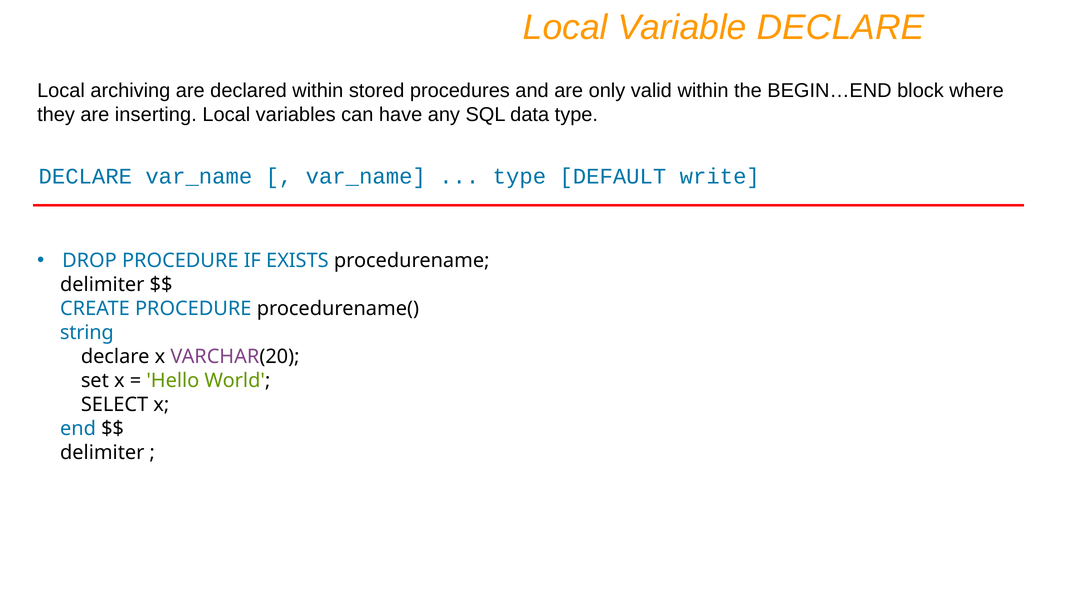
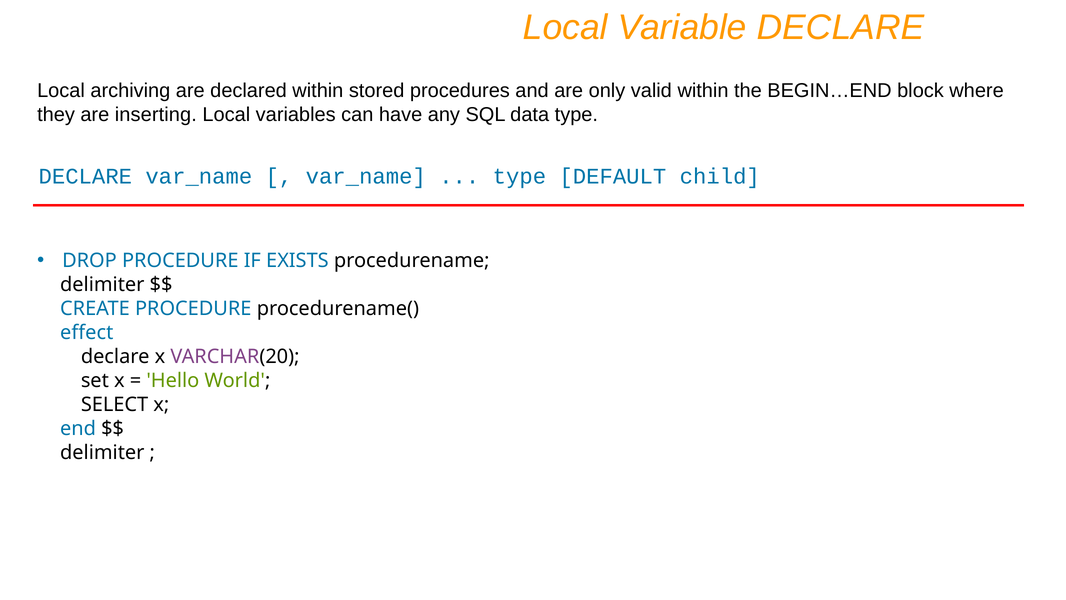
write: write -> child
string: string -> effect
